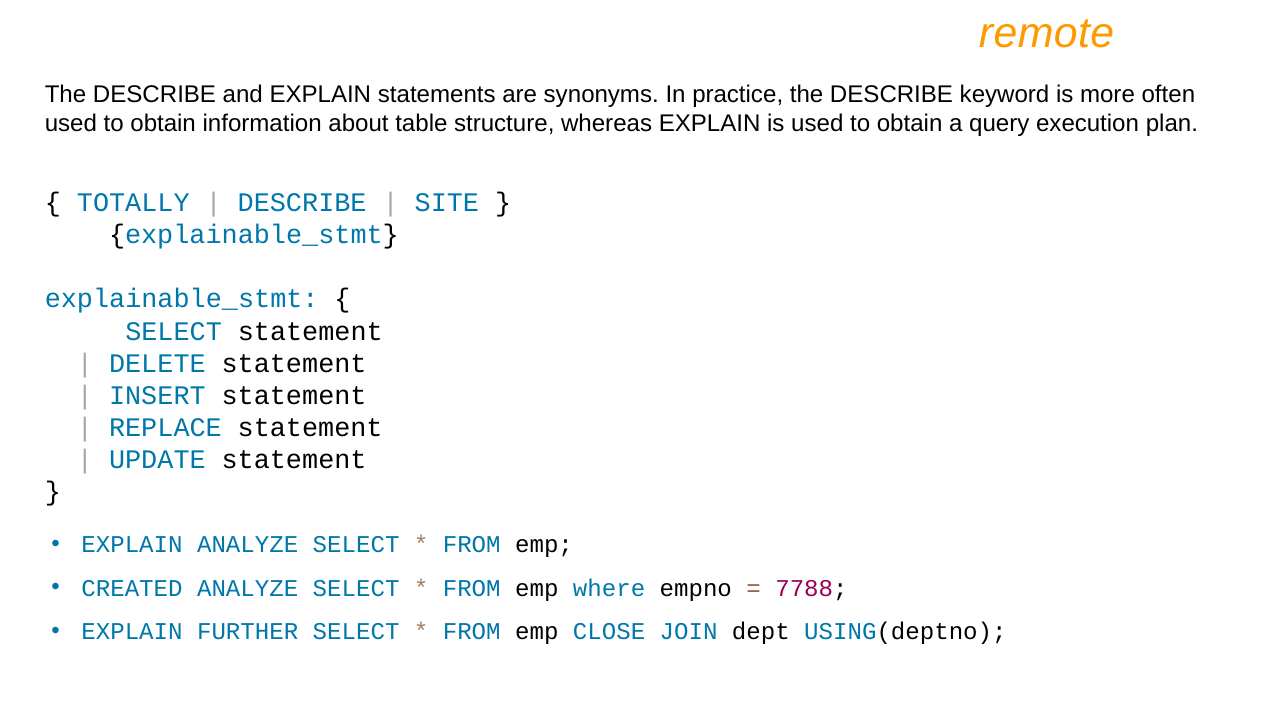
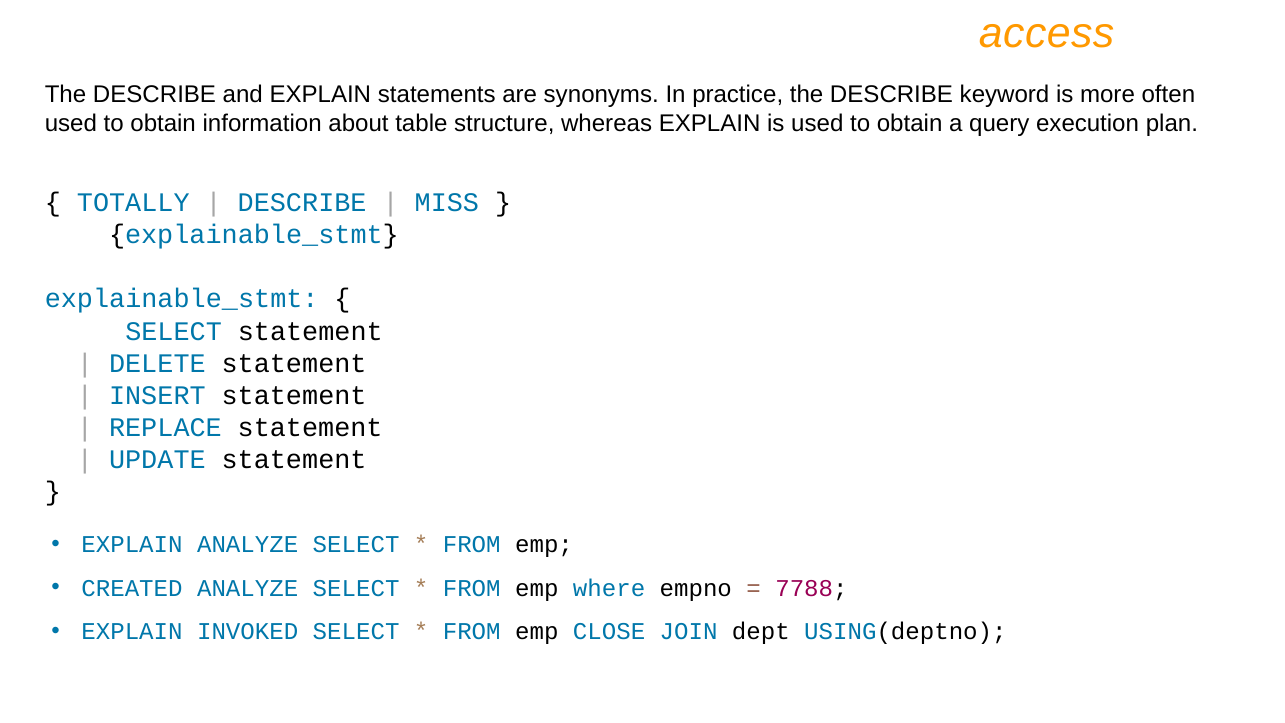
remote: remote -> access
SITE: SITE -> MISS
FURTHER: FURTHER -> INVOKED
